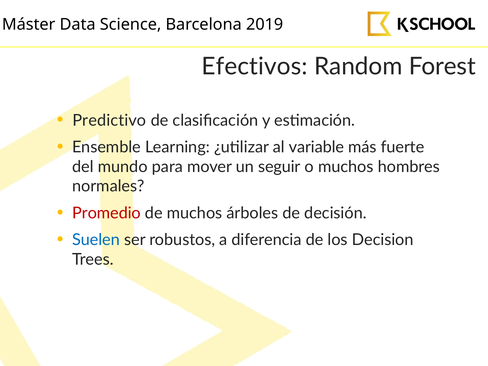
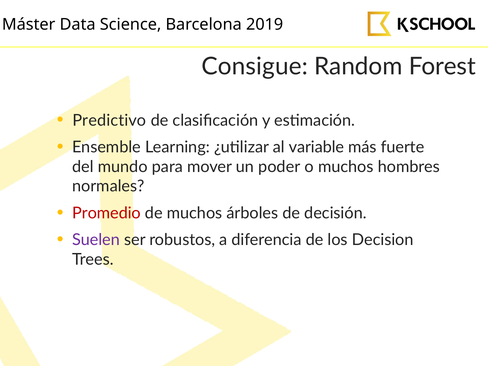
Efectivos: Efectivos -> Consigue
seguir: seguir -> poder
Suelen colour: blue -> purple
